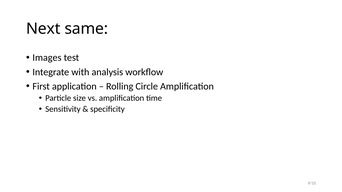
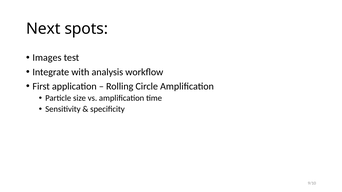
same: same -> spots
